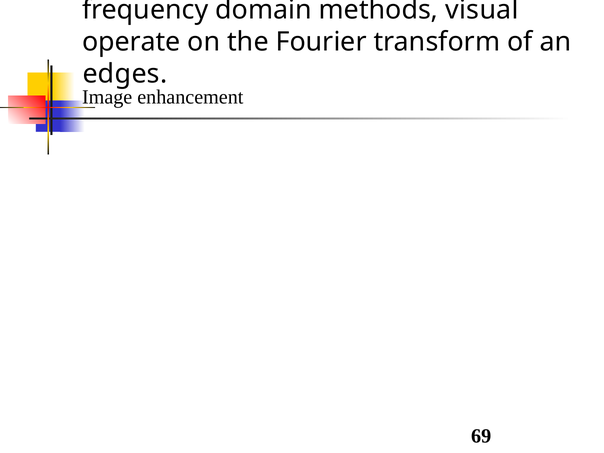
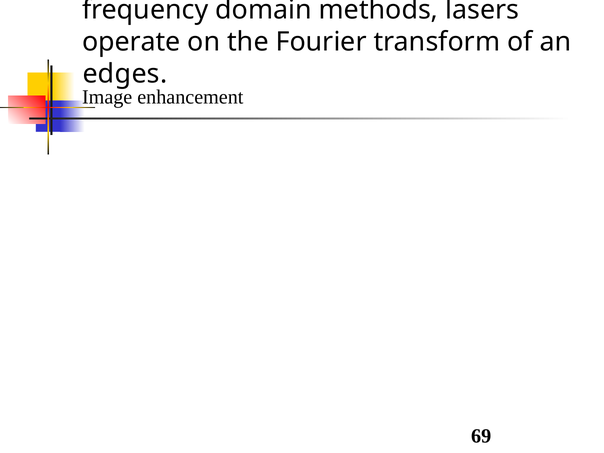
visual: visual -> lasers
